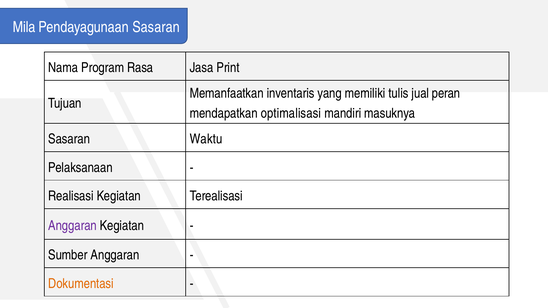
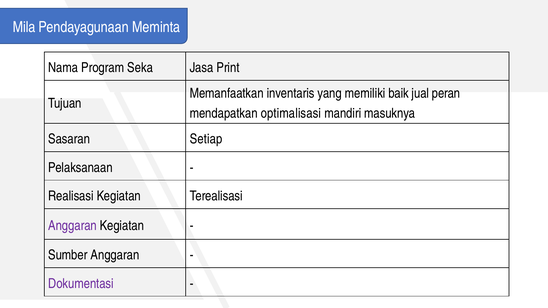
Pendayagunaan Sasaran: Sasaran -> Meminta
Rasa: Rasa -> Seka
tulis: tulis -> baik
Waktu: Waktu -> Setiap
Dokumentasi colour: orange -> purple
